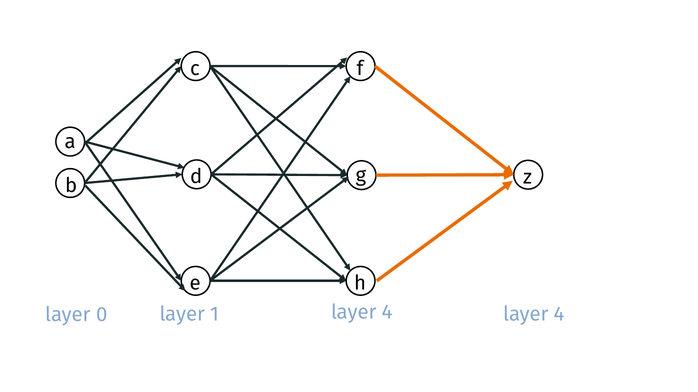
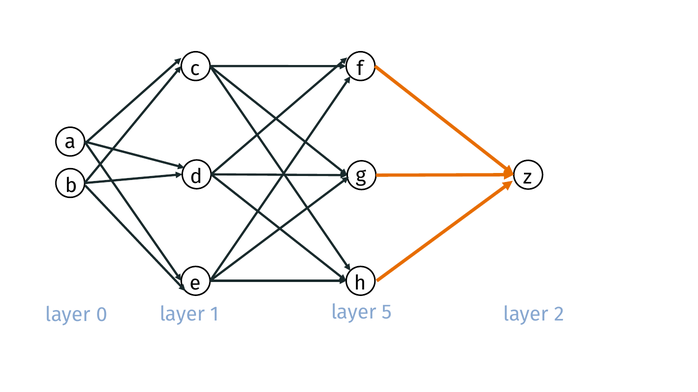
4 at (387, 313): 4 -> 5
4 at (559, 314): 4 -> 2
